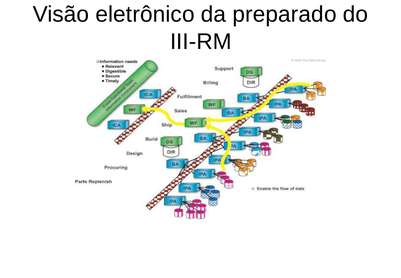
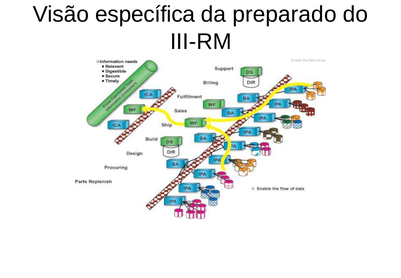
eletrônico: eletrônico -> específica
